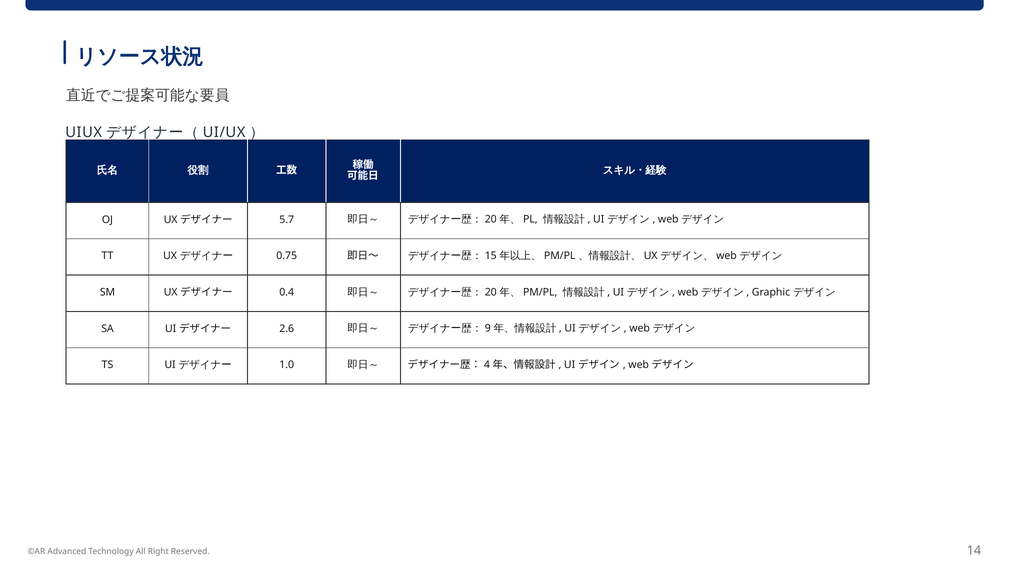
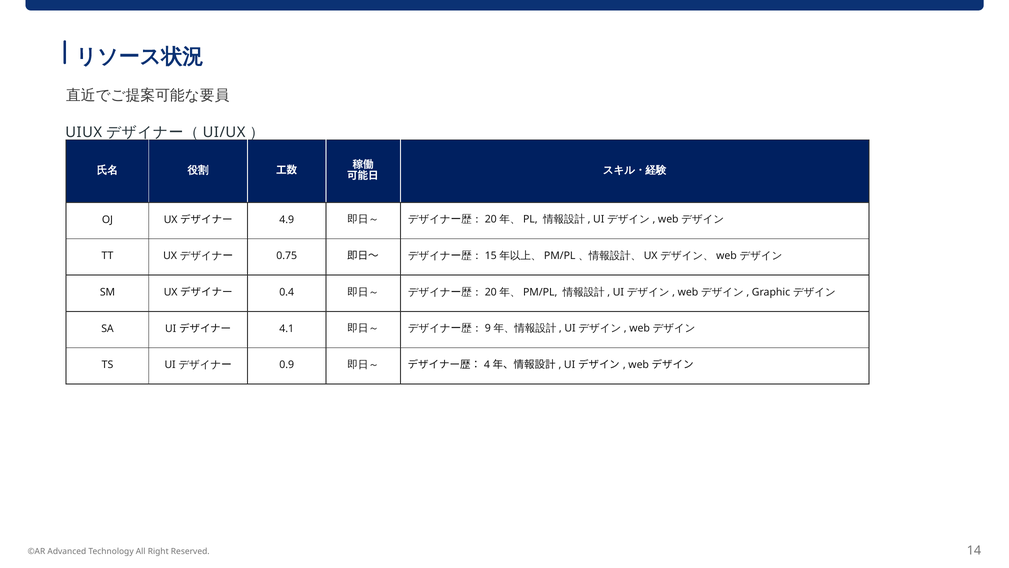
5.7: 5.7 -> 4.9
2.6: 2.6 -> 4.1
1.0: 1.0 -> 0.9
